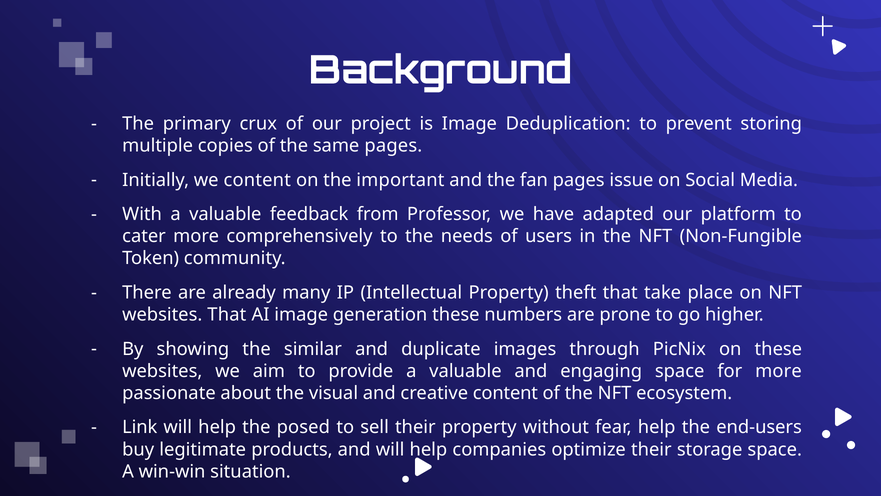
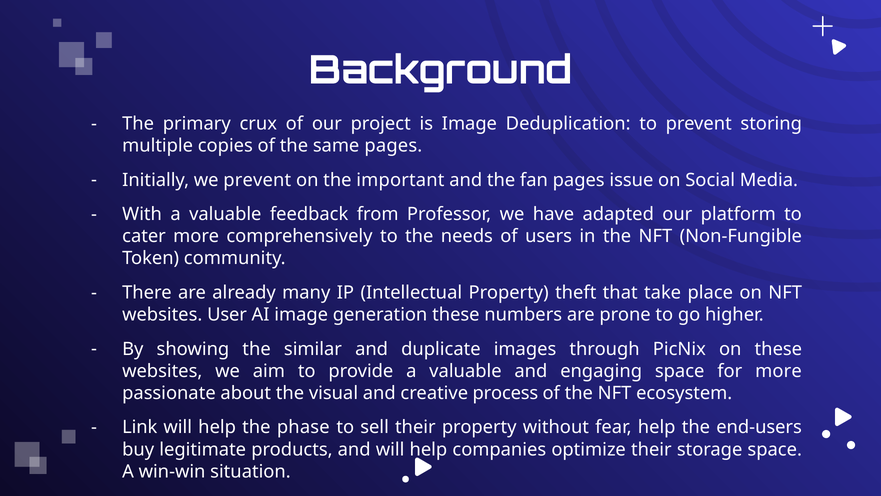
we content: content -> prevent
websites That: That -> User
creative content: content -> process
posed: posed -> phase
